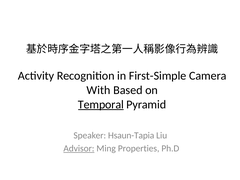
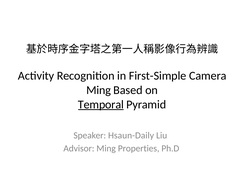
With at (99, 90): With -> Ming
Hsaun-Tapia: Hsaun-Tapia -> Hsaun-Daily
Advisor underline: present -> none
